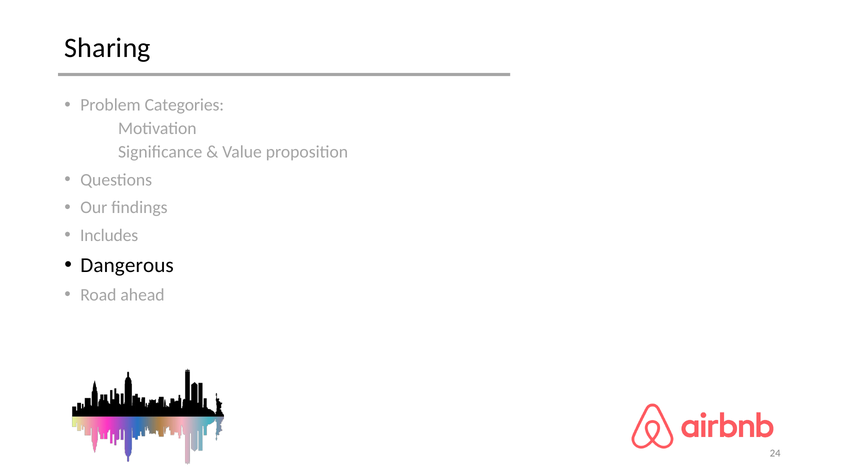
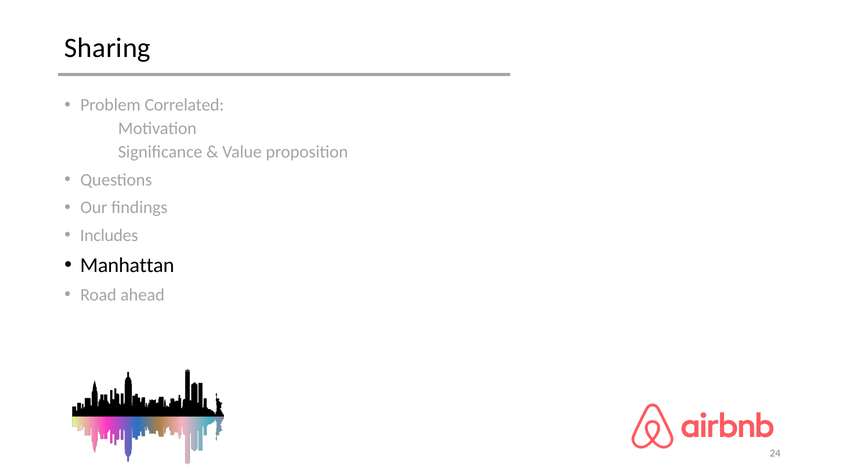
Categories: Categories -> Correlated
Dangerous: Dangerous -> Manhattan
